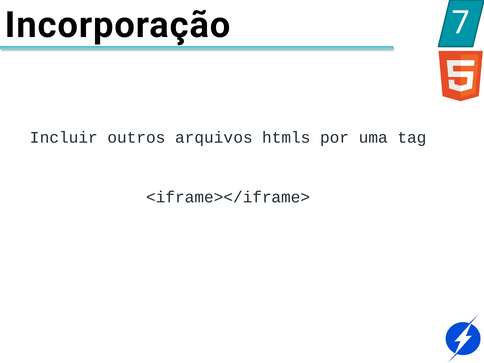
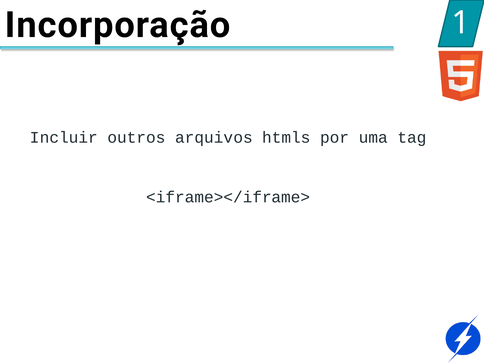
7: 7 -> 1
